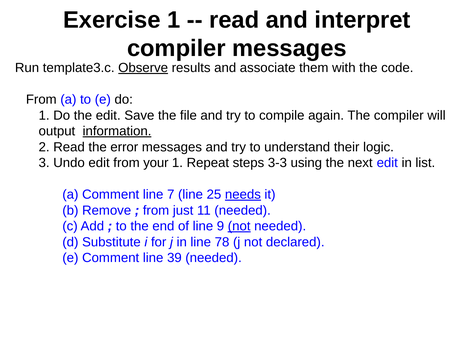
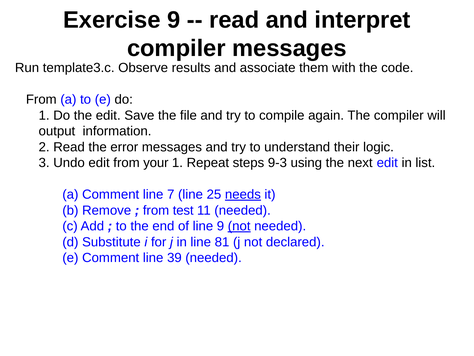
Exercise 1: 1 -> 9
Observe underline: present -> none
information underline: present -> none
3-3: 3-3 -> 9-3
just: just -> test
78: 78 -> 81
